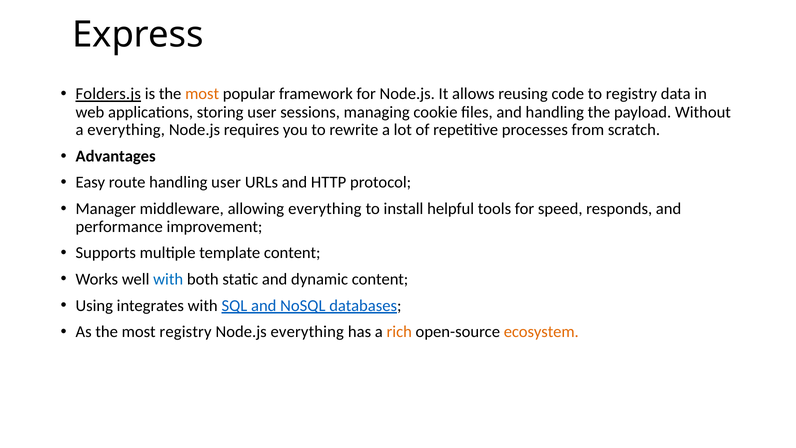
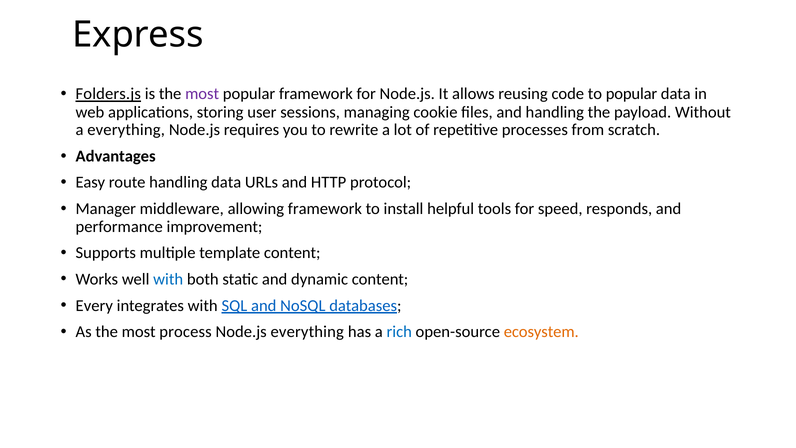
most at (202, 94) colour: orange -> purple
to registry: registry -> popular
handling user: user -> data
allowing everything: everything -> framework
Using: Using -> Every
most registry: registry -> process
rich colour: orange -> blue
